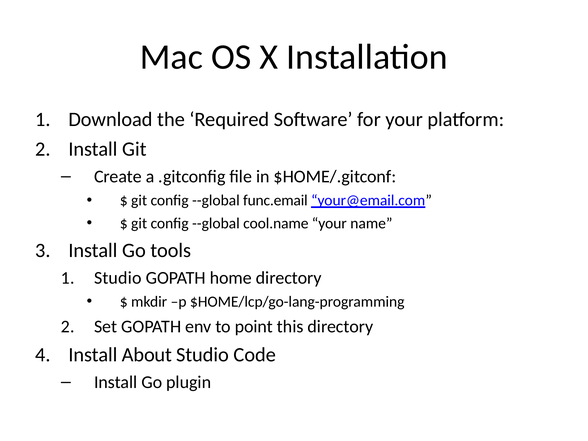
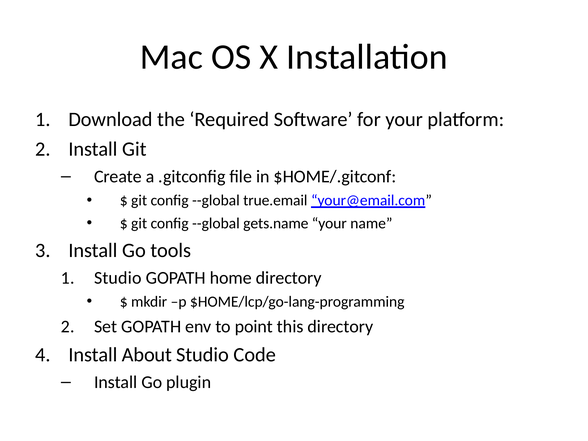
func.email: func.email -> true.email
cool.name: cool.name -> gets.name
